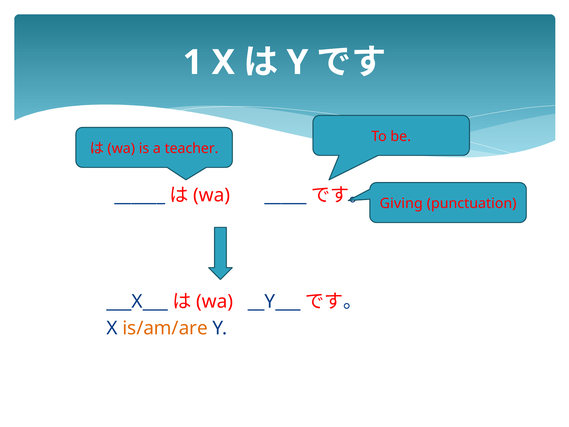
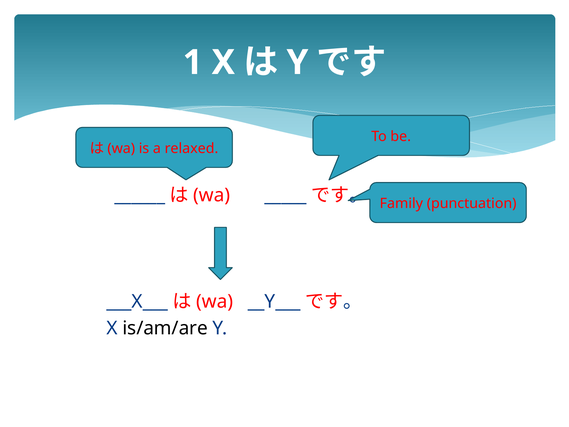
teacher: teacher -> relaxed
Giving: Giving -> Family
is/am/are colour: orange -> black
